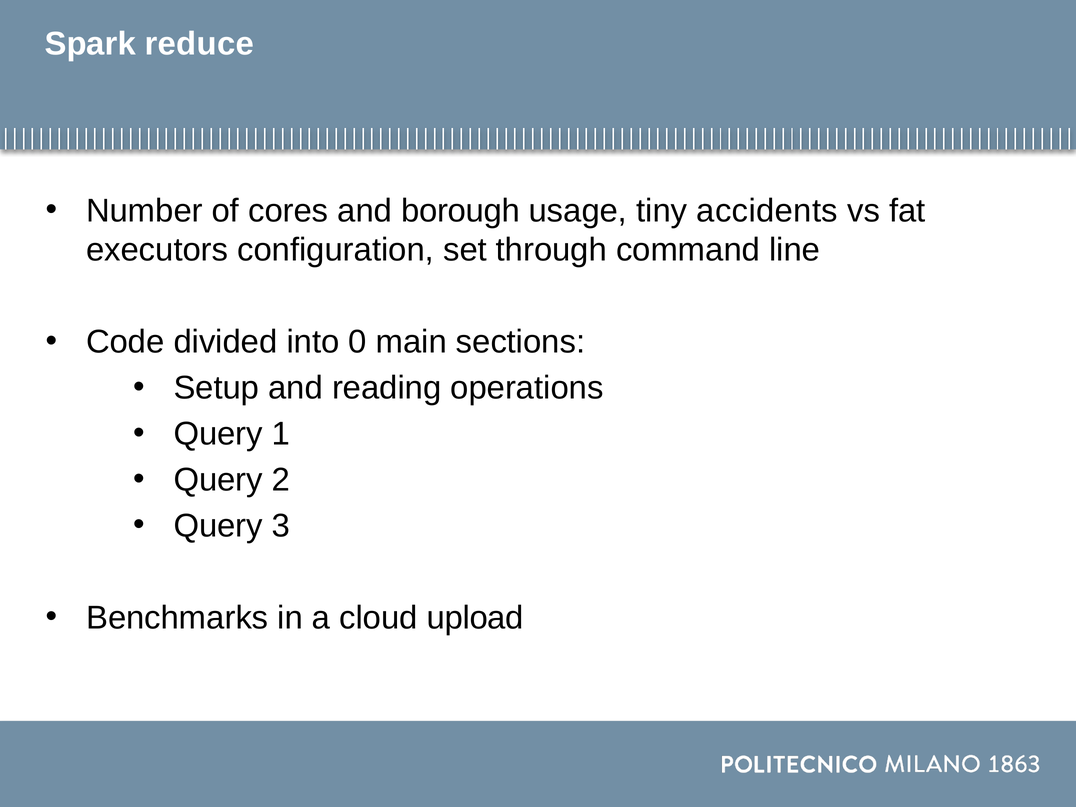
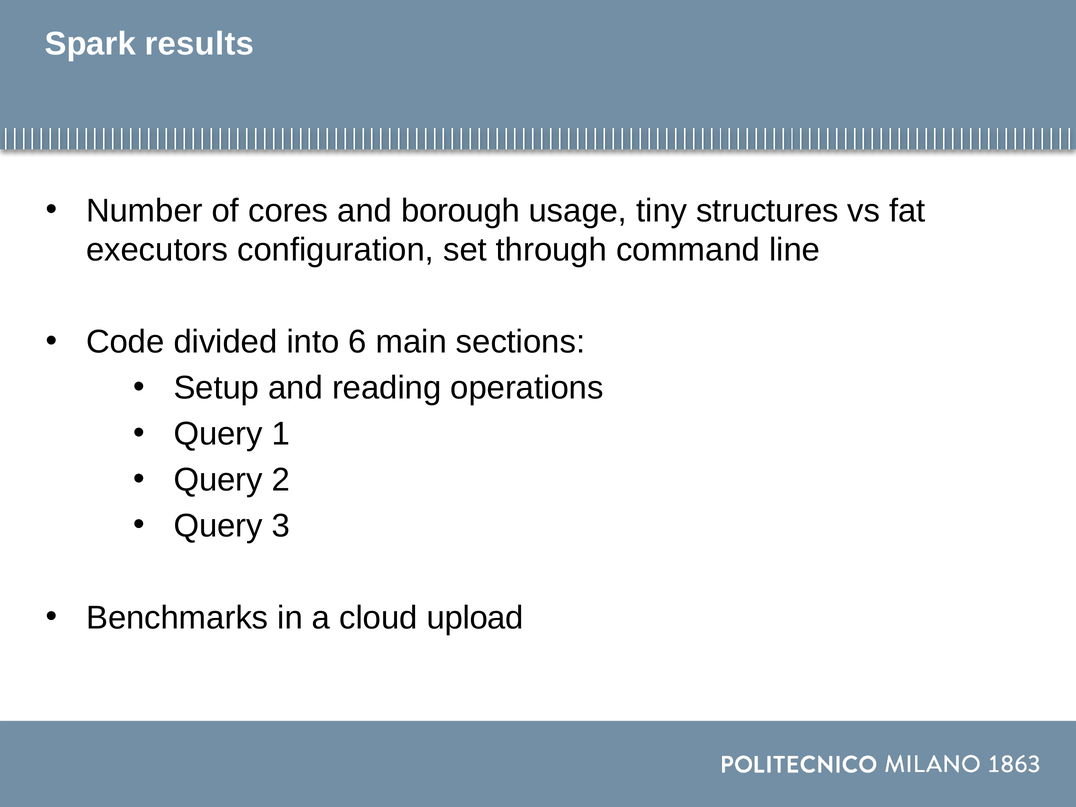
reduce: reduce -> results
accidents: accidents -> structures
0: 0 -> 6
